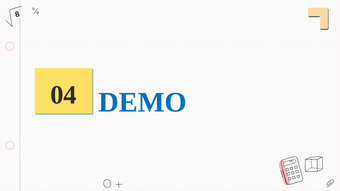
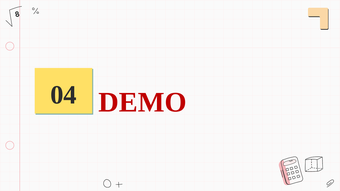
DEMO colour: blue -> red
